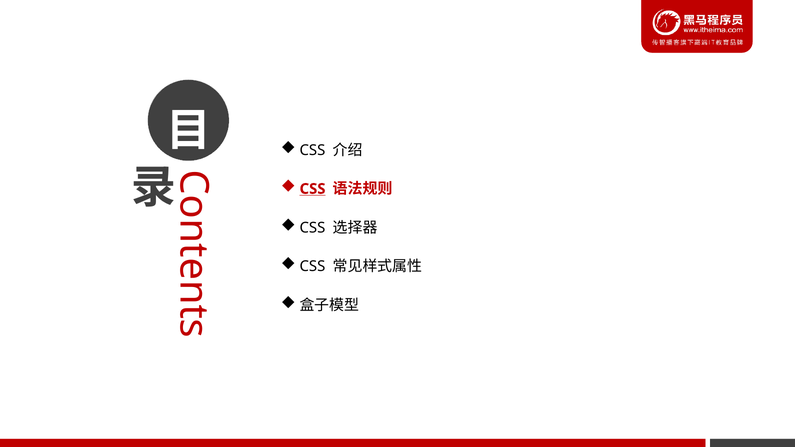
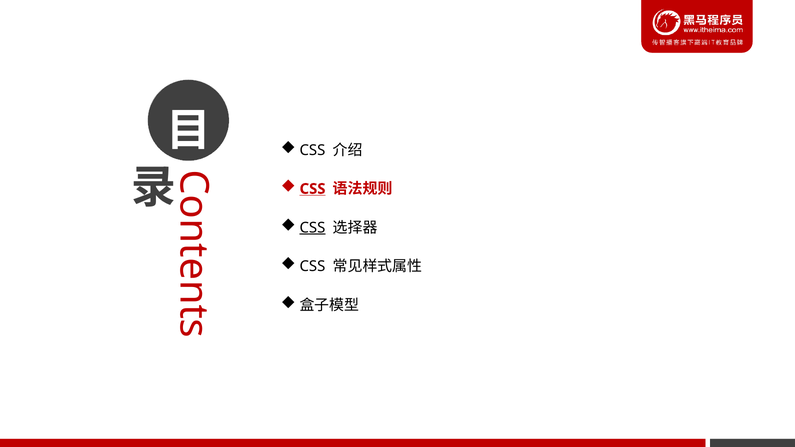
CSS at (312, 228) underline: none -> present
